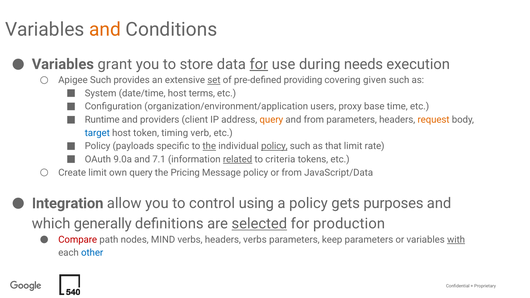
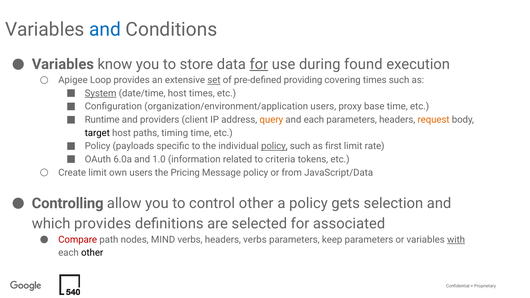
and at (105, 30) colour: orange -> blue
grant: grant -> know
needs: needs -> found
Apigee Such: Such -> Loop
covering given: given -> times
System underline: none -> present
host terms: terms -> times
and from: from -> each
target colour: blue -> black
token: token -> paths
timing verb: verb -> time
the at (209, 146) underline: present -> none
that: that -> first
9.0a: 9.0a -> 6.0a
7.1: 7.1 -> 1.0
related underline: present -> none
own query: query -> users
Integration: Integration -> Controlling
control using: using -> other
purposes: purposes -> selection
which generally: generally -> provides
selected underline: present -> none
production: production -> associated
other at (92, 253) colour: blue -> black
